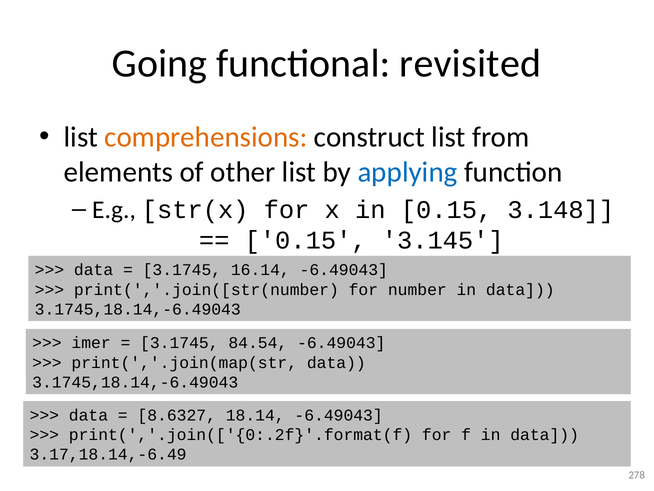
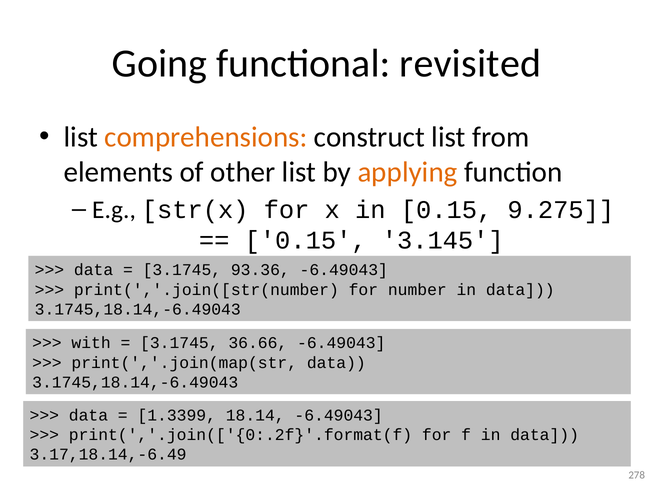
applying colour: blue -> orange
3.148: 3.148 -> 9.275
16.14: 16.14 -> 93.36
imer: imer -> with
84.54: 84.54 -> 36.66
8.6327: 8.6327 -> 1.3399
